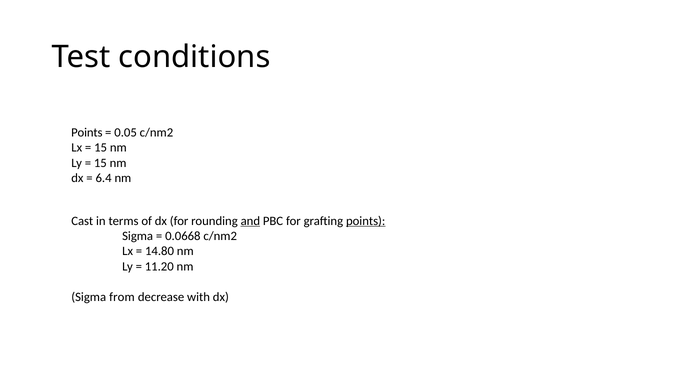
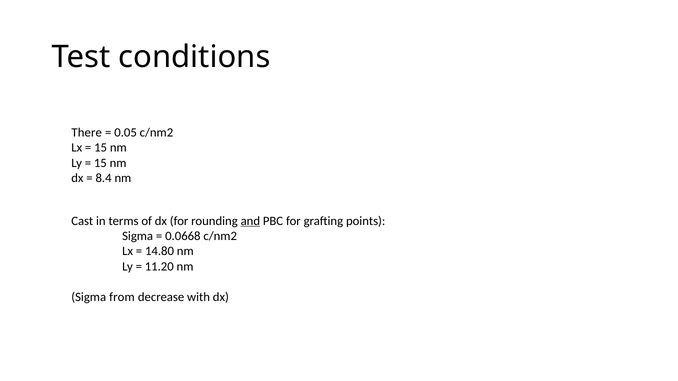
Points at (87, 133): Points -> There
6.4: 6.4 -> 8.4
points at (366, 221) underline: present -> none
